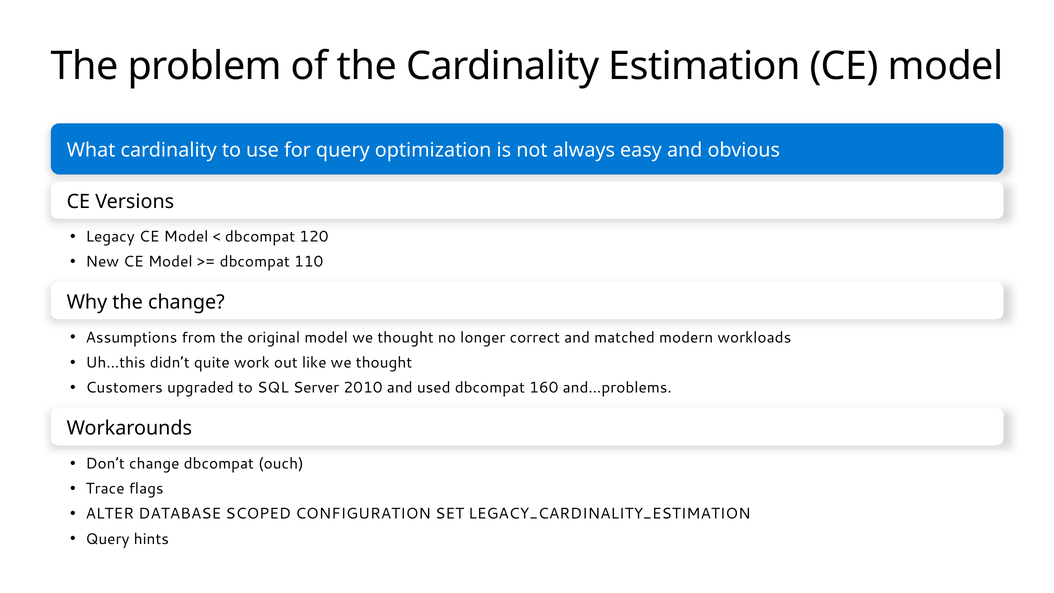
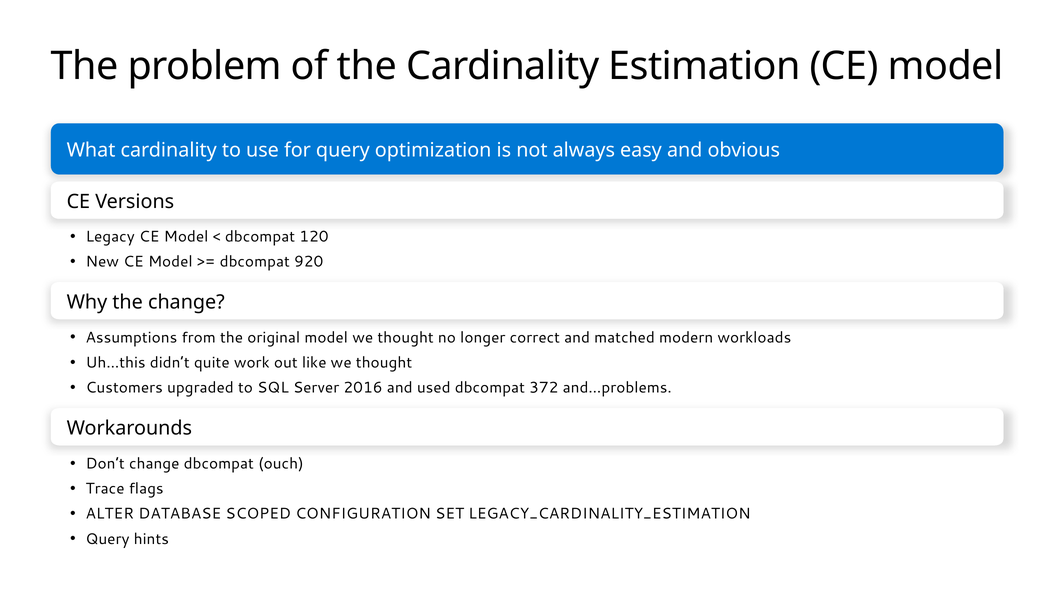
110: 110 -> 920
2010: 2010 -> 2016
160: 160 -> 372
